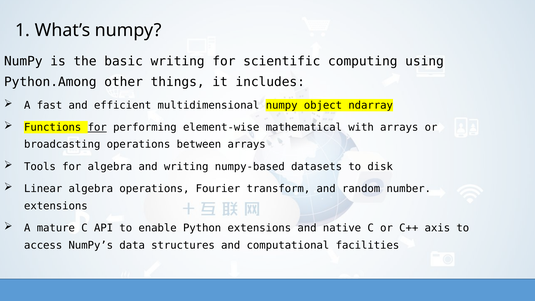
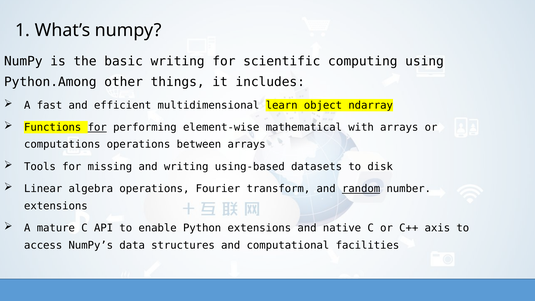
multidimensional numpy: numpy -> learn
broadcasting: broadcasting -> computations
for algebra: algebra -> missing
numpy-based: numpy-based -> using-based
random underline: none -> present
